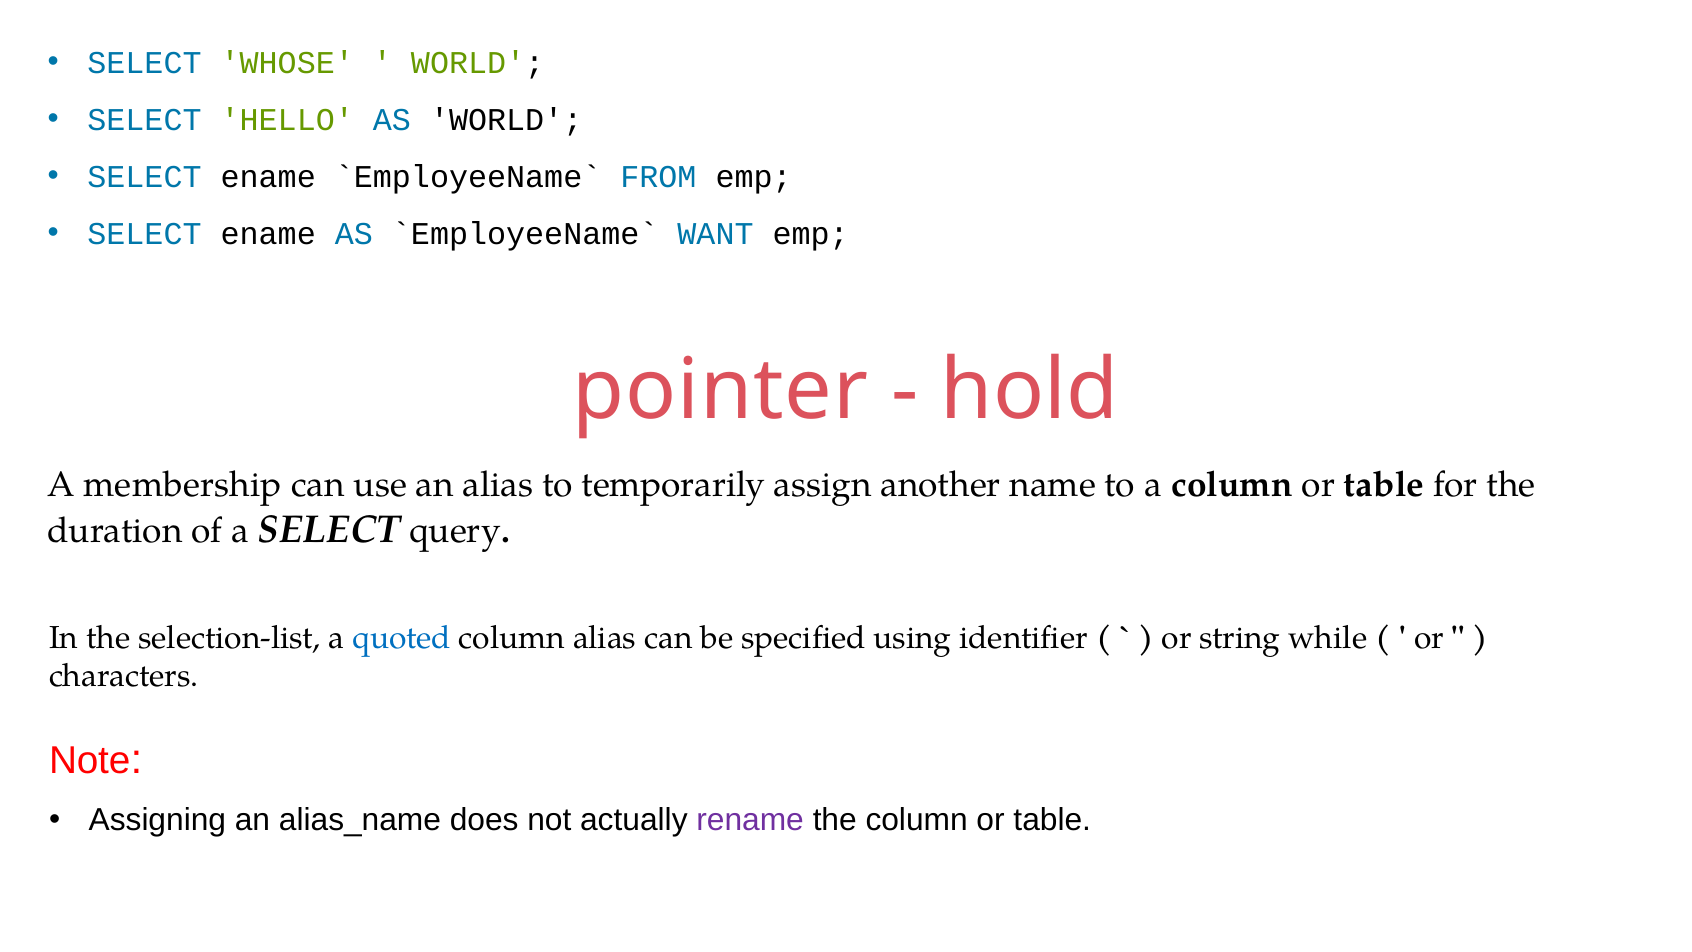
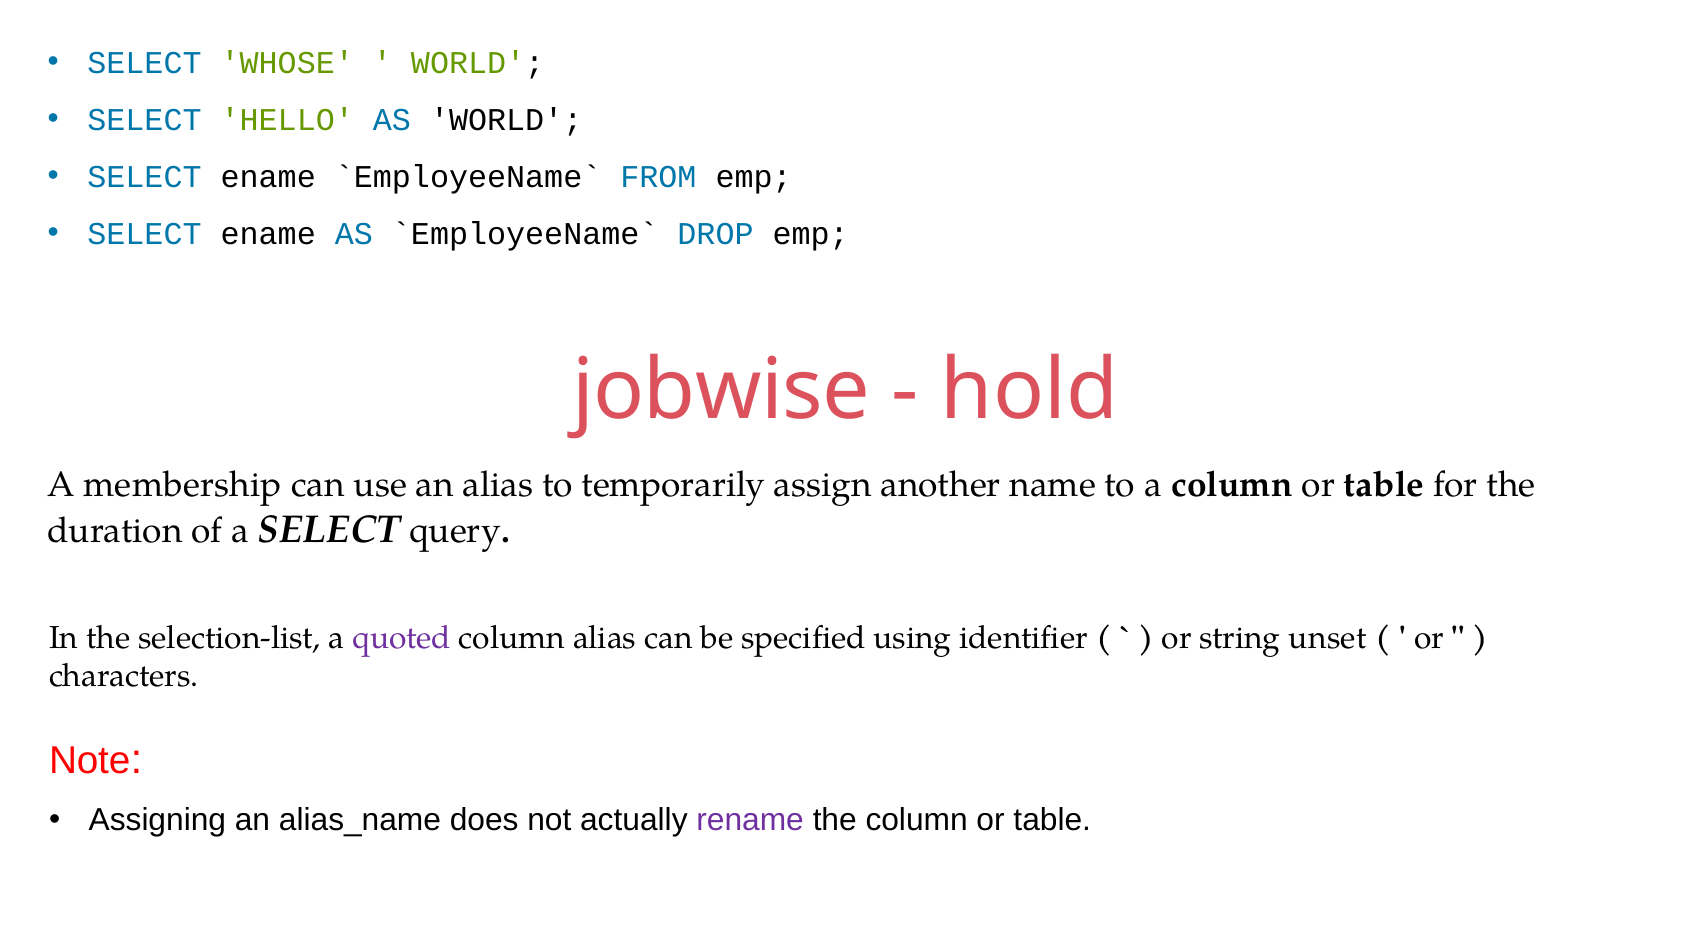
WANT: WANT -> DROP
pointer: pointer -> jobwise
quoted colour: blue -> purple
while: while -> unset
